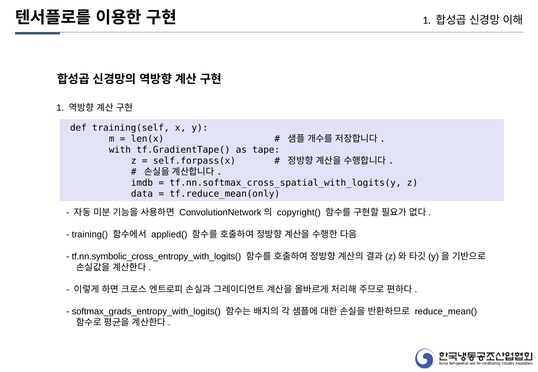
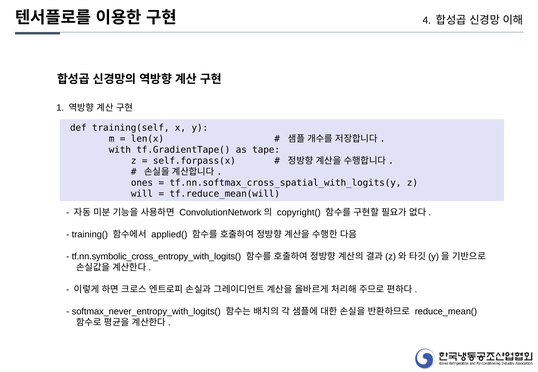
1 at (427, 20): 1 -> 4
imdb: imdb -> ones
data: data -> will
tf.reduce_mean(only: tf.reduce_mean(only -> tf.reduce_mean(will
softmax_grads_entropy_with_logits(: softmax_grads_entropy_with_logits( -> softmax_never_entropy_with_logits(
